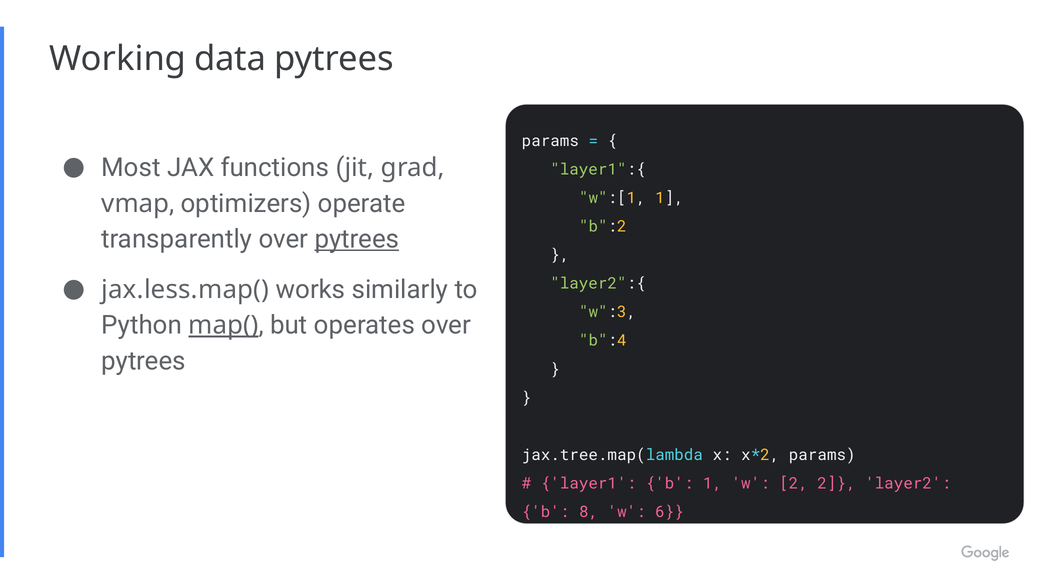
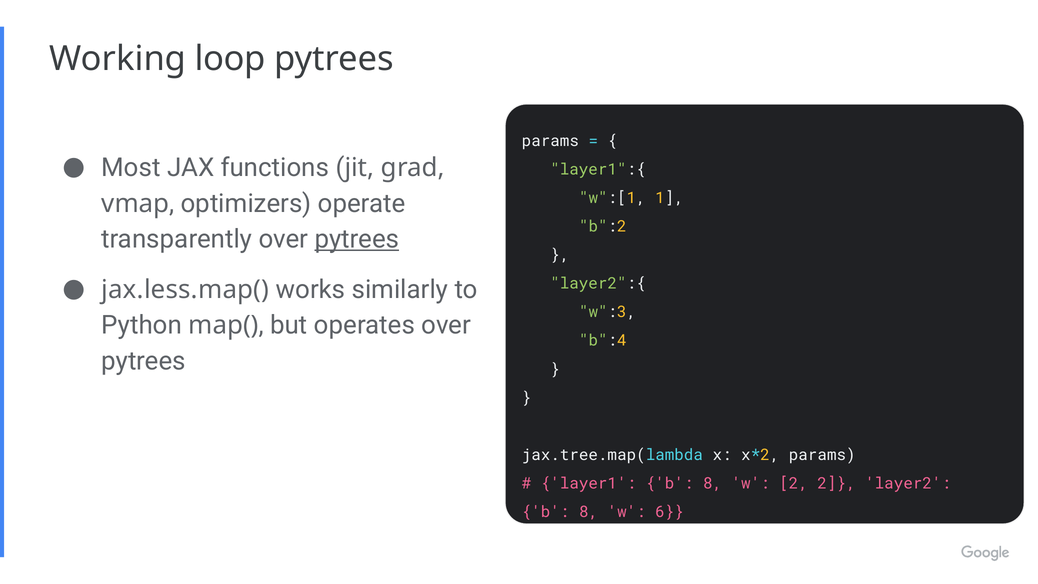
data: data -> loop
map( underline: present -> none
layer1 b 1: 1 -> 8
